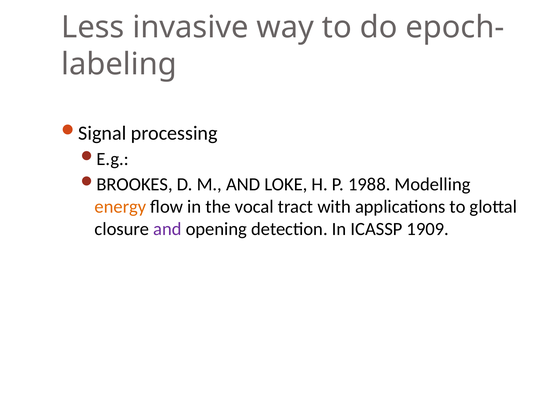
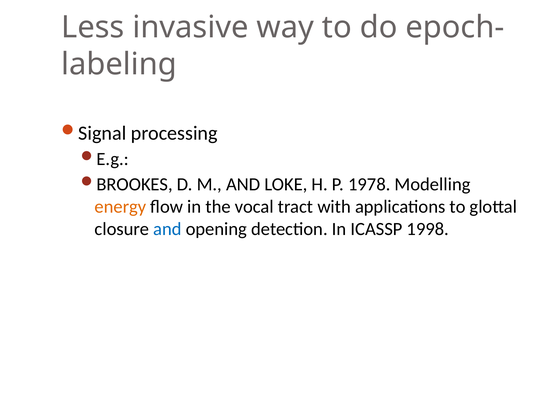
1988: 1988 -> 1978
and at (167, 229) colour: purple -> blue
1909: 1909 -> 1998
